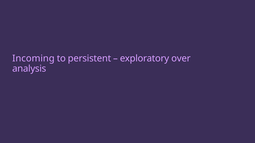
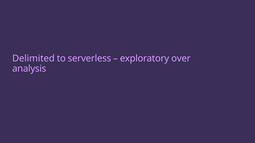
Incoming: Incoming -> Delimited
persistent: persistent -> serverless
